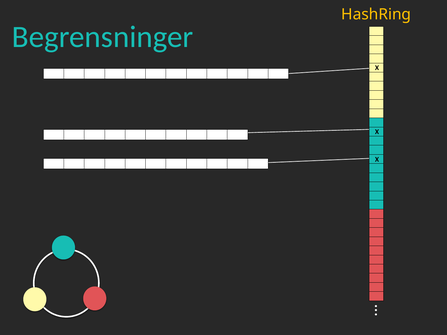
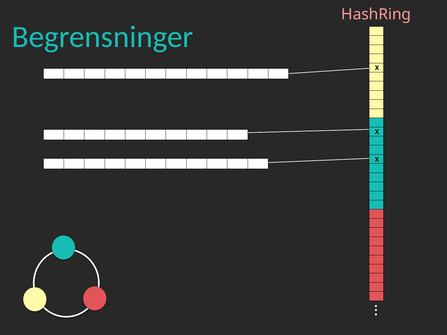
HashRing colour: yellow -> pink
